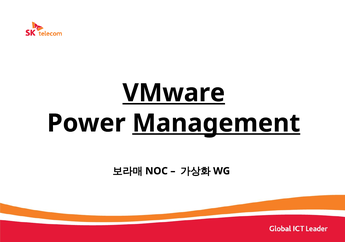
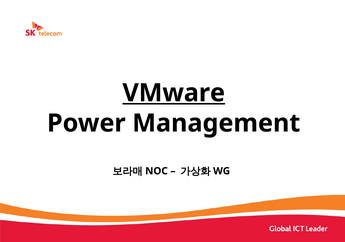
Management underline: present -> none
